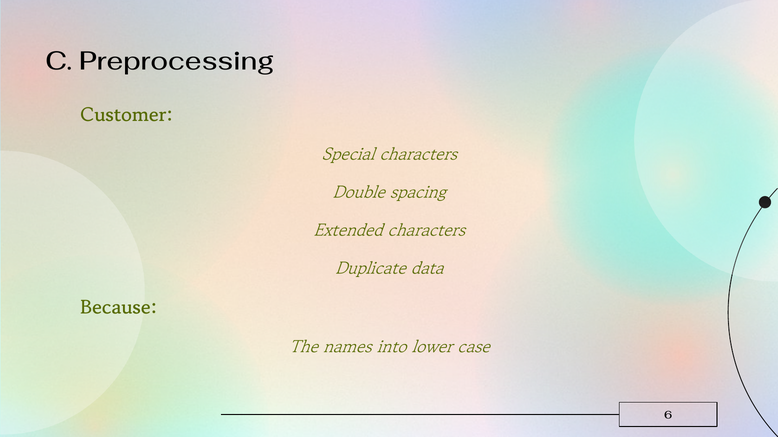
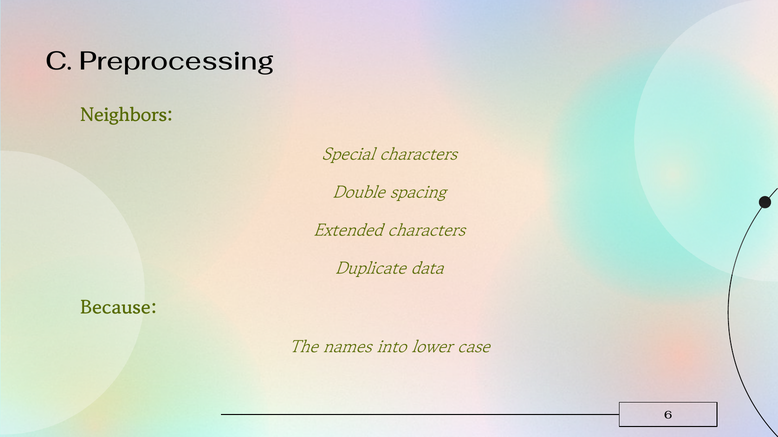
Customer: Customer -> Neighbors
